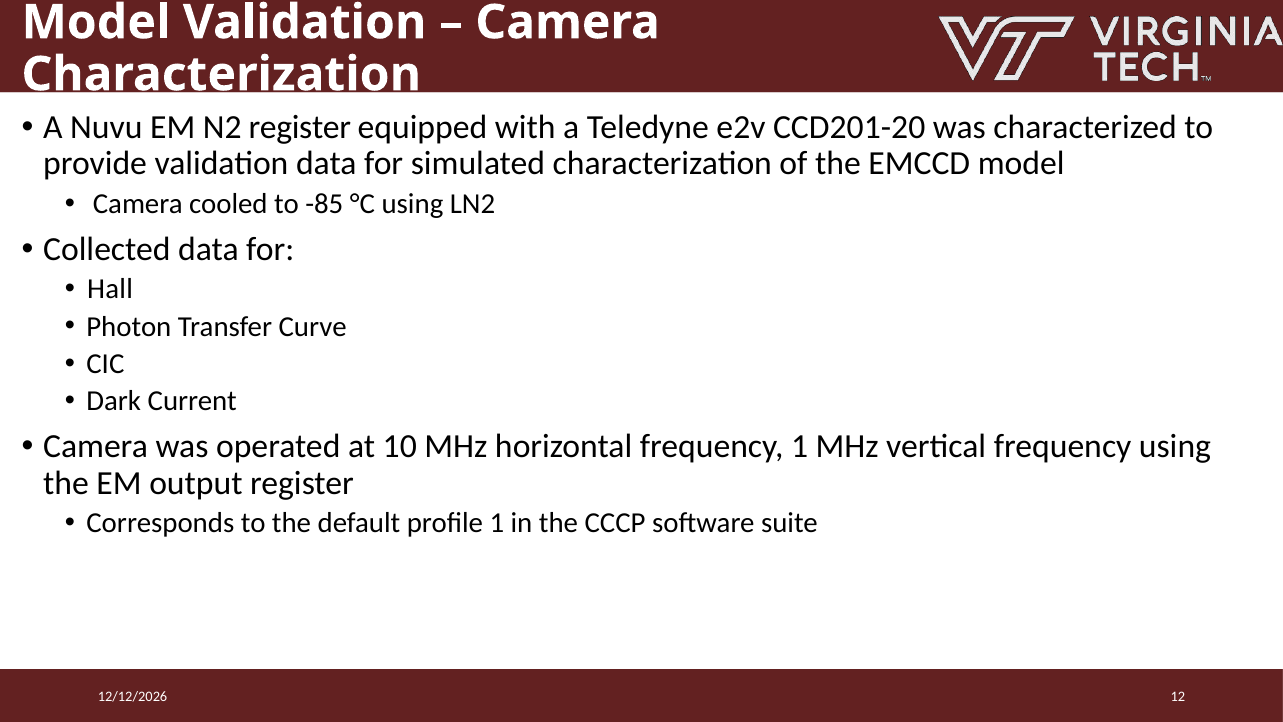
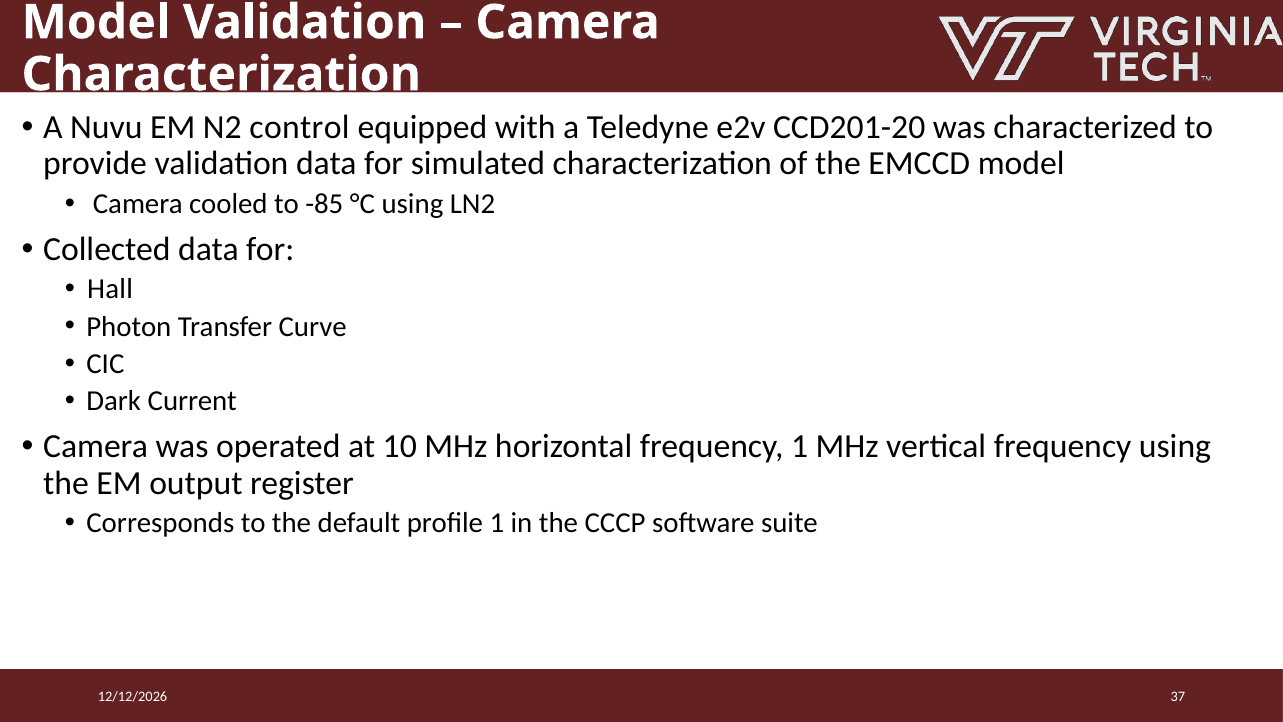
N2 register: register -> control
12: 12 -> 37
